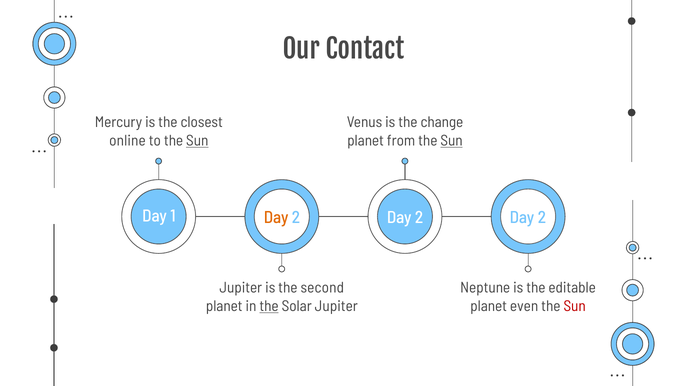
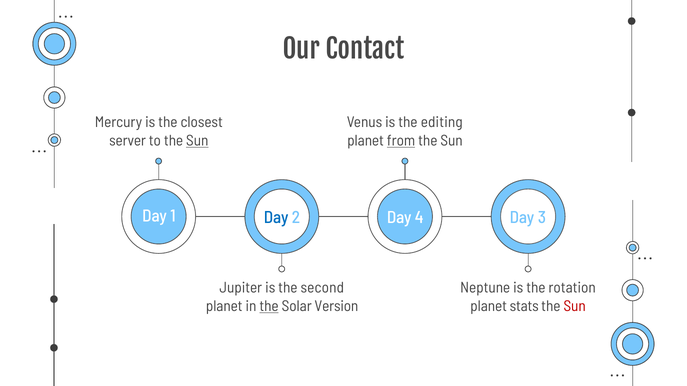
change: change -> editing
online: online -> server
from underline: none -> present
Sun at (452, 141) underline: present -> none
Day at (276, 218) colour: orange -> blue
2 at (419, 218): 2 -> 4
2 at (542, 218): 2 -> 3
editable: editable -> rotation
Solar Jupiter: Jupiter -> Version
even: even -> stats
